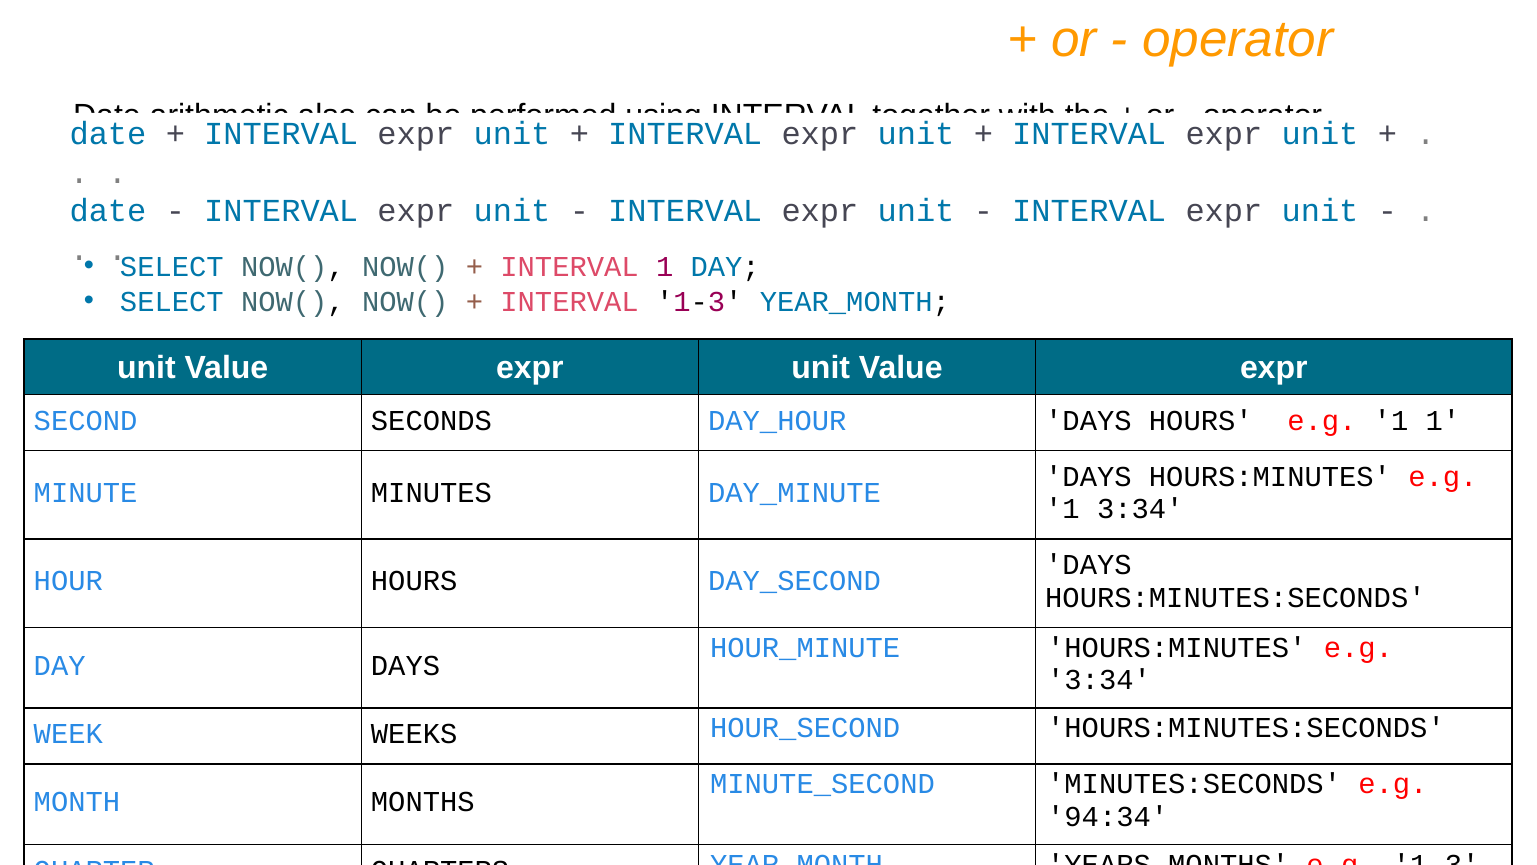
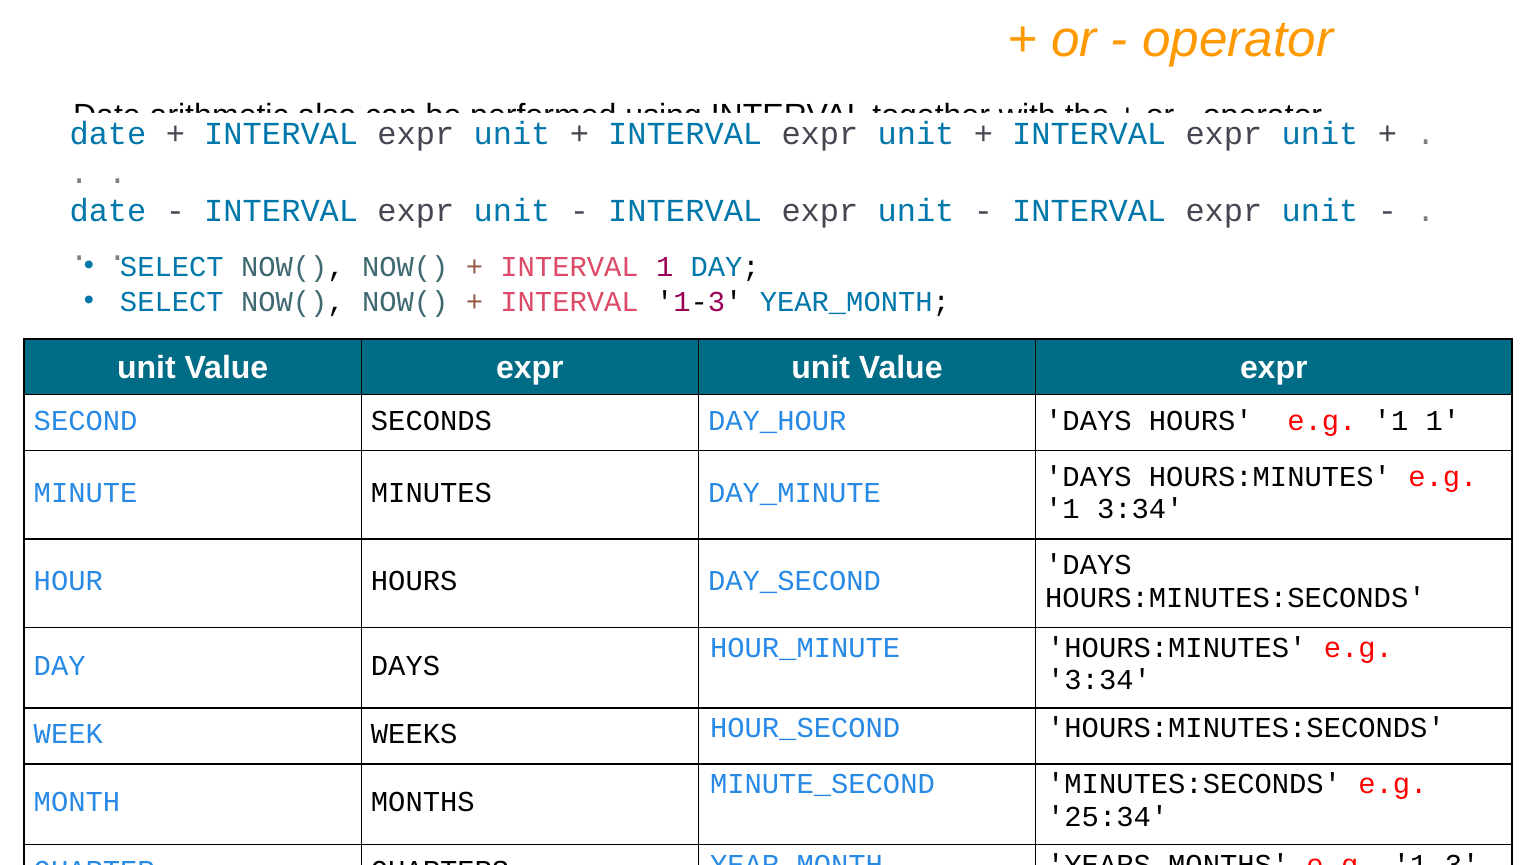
94:34: 94:34 -> 25:34
